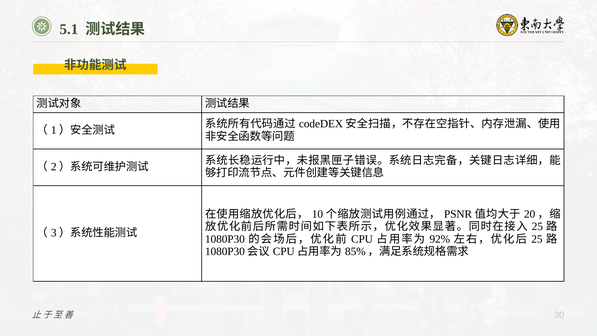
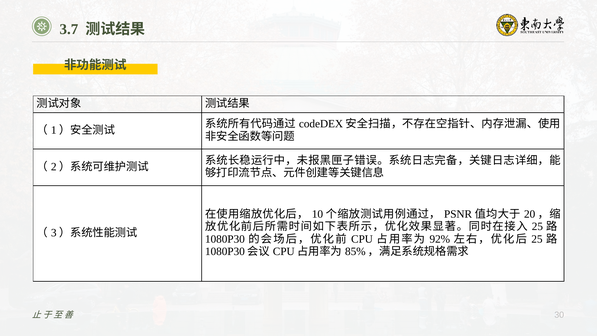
5.1: 5.1 -> 3.7
